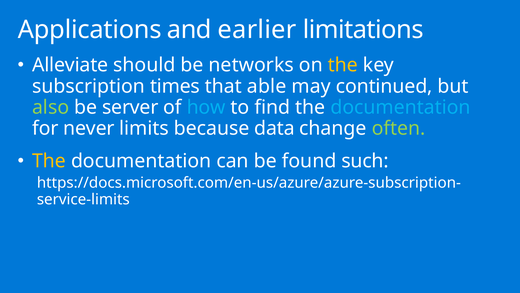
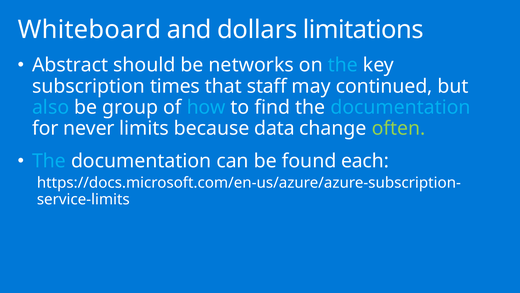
Applications: Applications -> Whiteboard
earlier: earlier -> dollars
Alleviate: Alleviate -> Abstract
the at (343, 65) colour: yellow -> light blue
able: able -> staff
also colour: light green -> light blue
server: server -> group
The at (49, 161) colour: yellow -> light blue
such: such -> each
